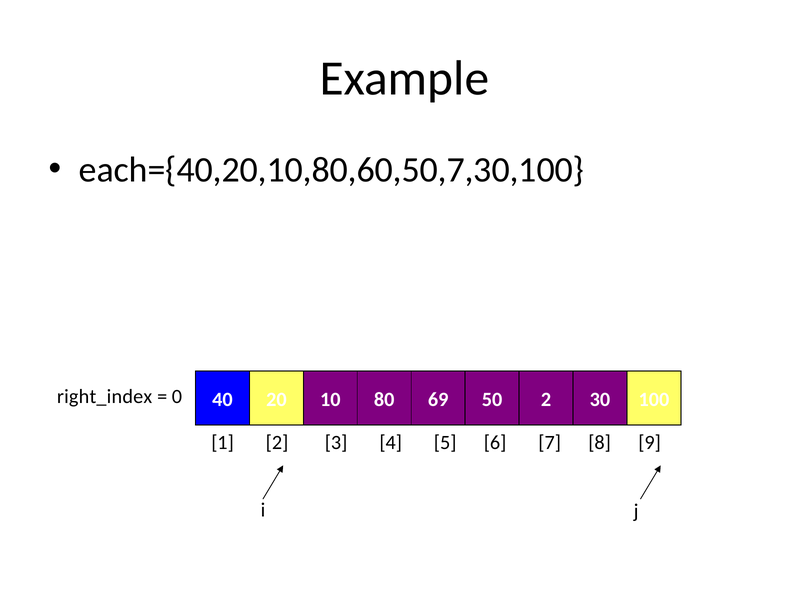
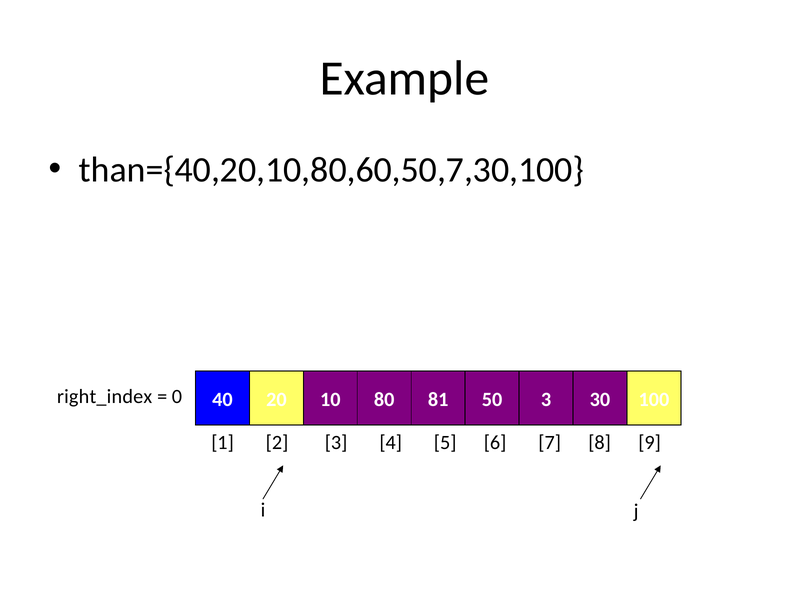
each={40,20,10,80,60,50,7,30,100: each={40,20,10,80,60,50,7,30,100 -> than={40,20,10,80,60,50,7,30,100
69: 69 -> 81
50 2: 2 -> 3
